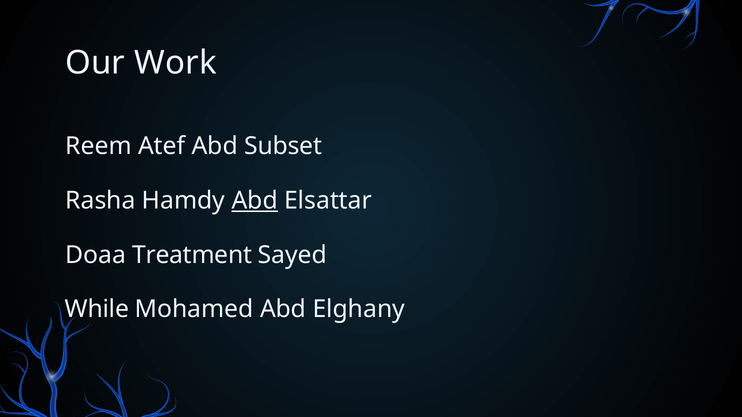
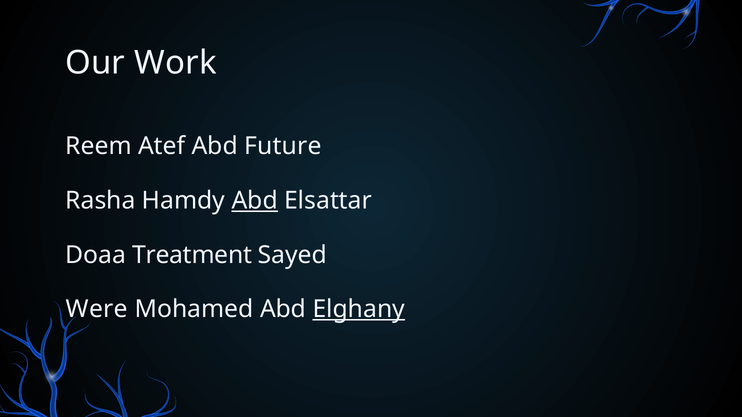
Subset: Subset -> Future
While: While -> Were
Elghany underline: none -> present
